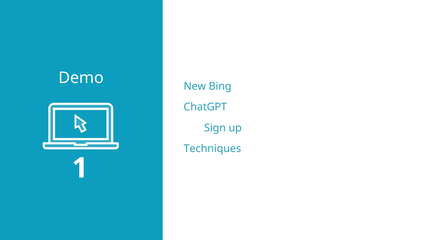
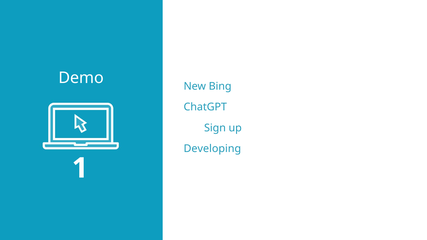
Techniques: Techniques -> Developing
